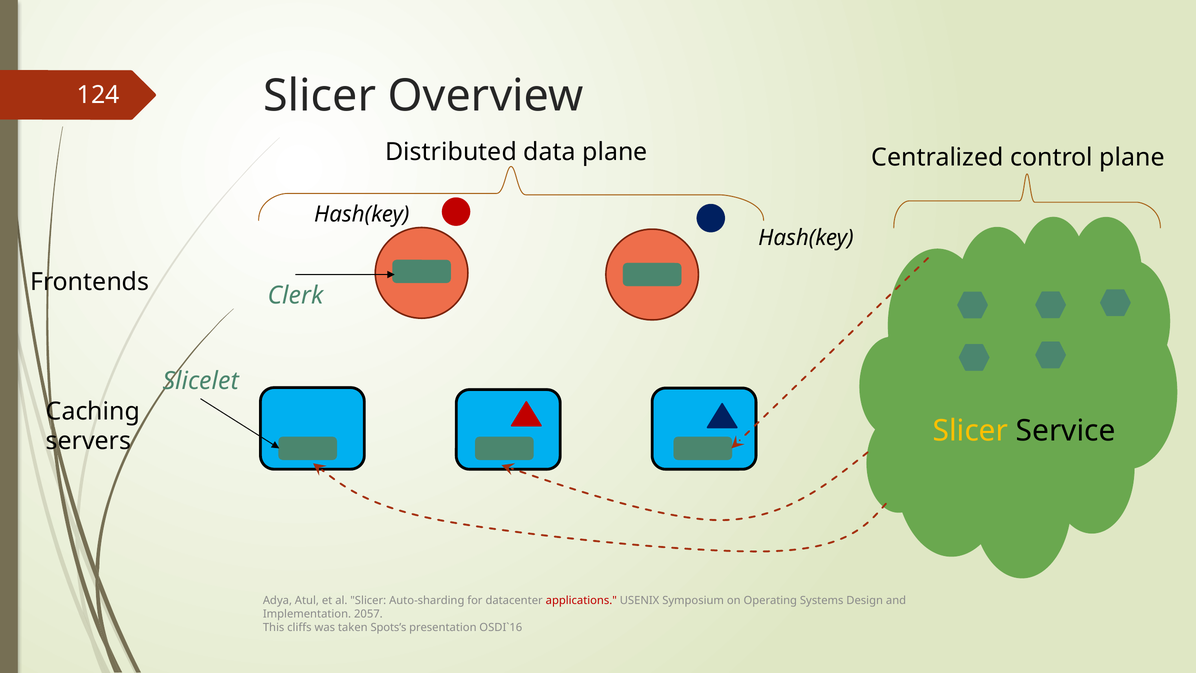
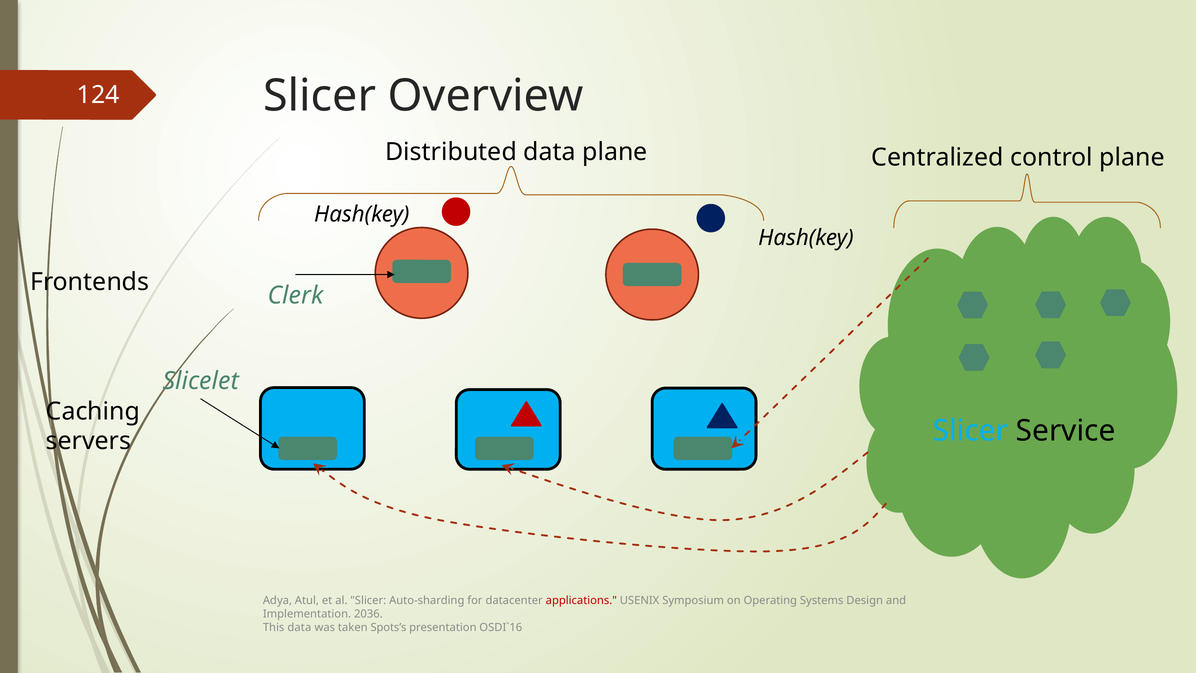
Slicer at (970, 431) colour: yellow -> light blue
2057: 2057 -> 2036
This cliffs: cliffs -> data
